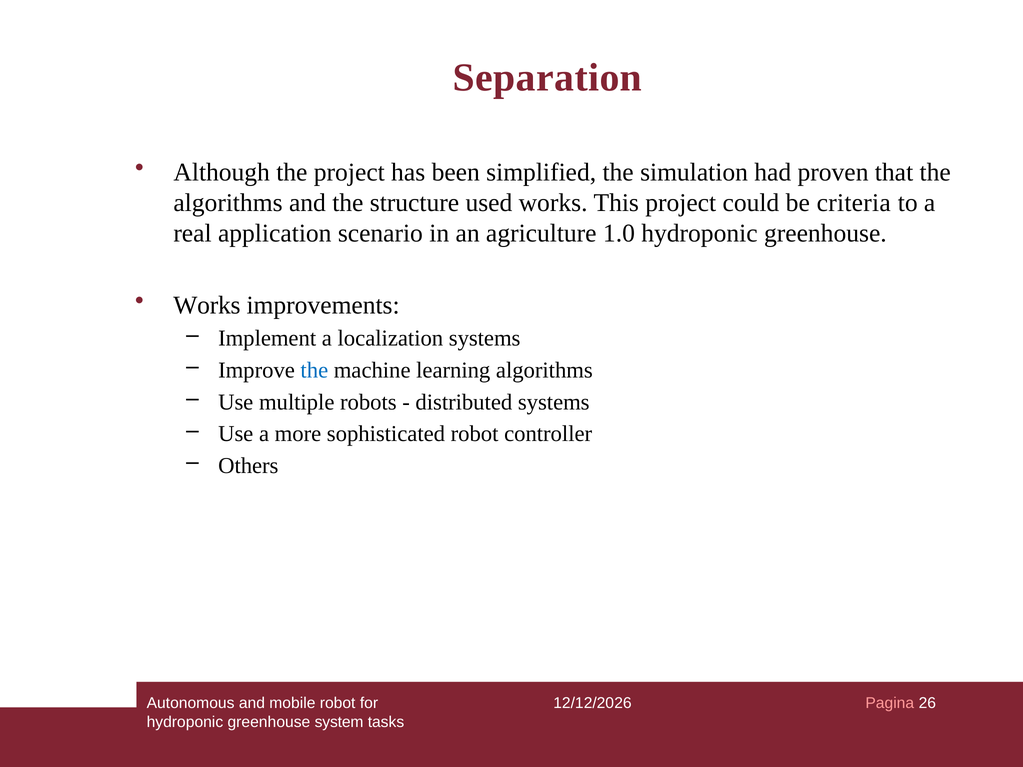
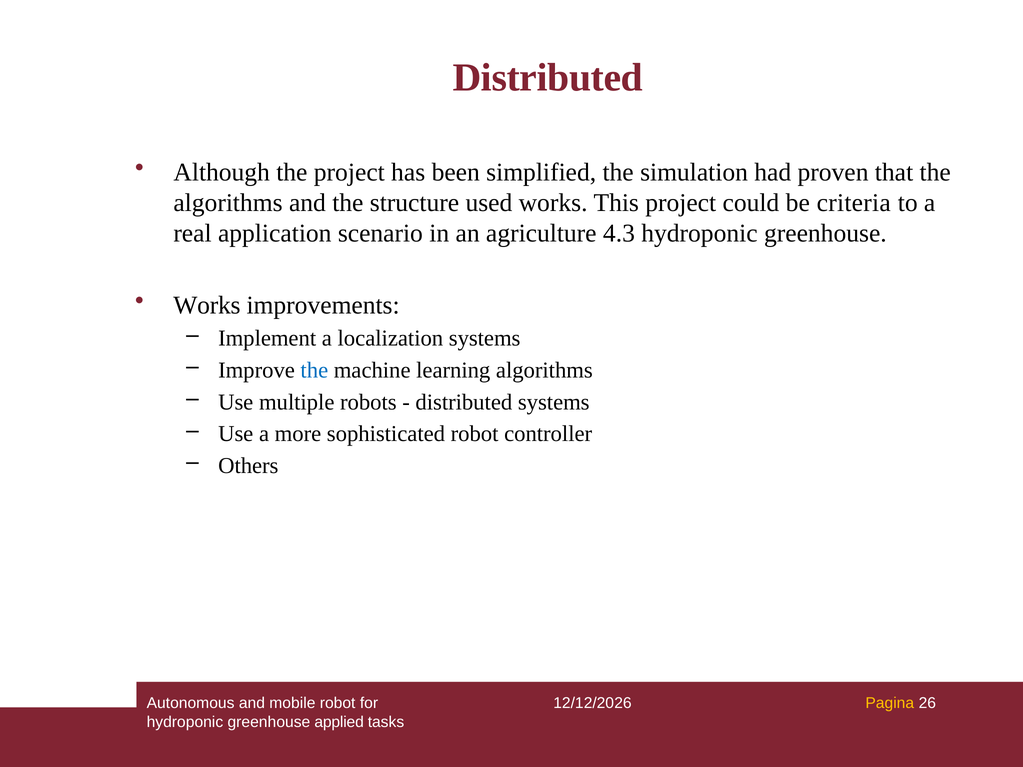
Separation at (547, 78): Separation -> Distributed
1.0: 1.0 -> 4.3
Pagina colour: pink -> yellow
system: system -> applied
